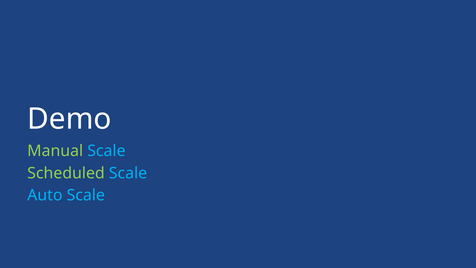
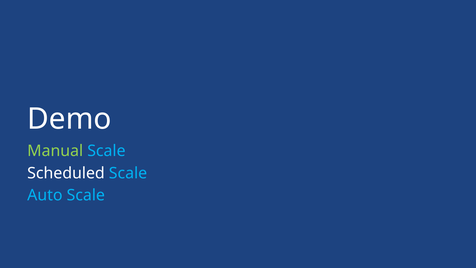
Scheduled colour: light green -> white
